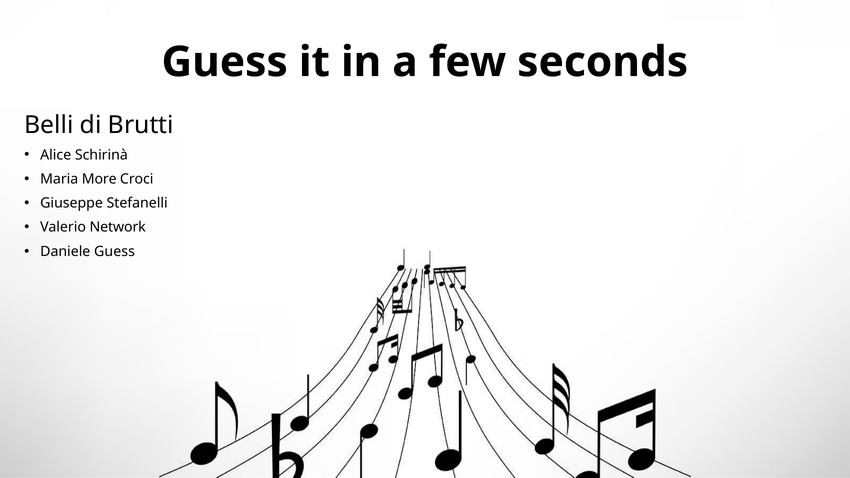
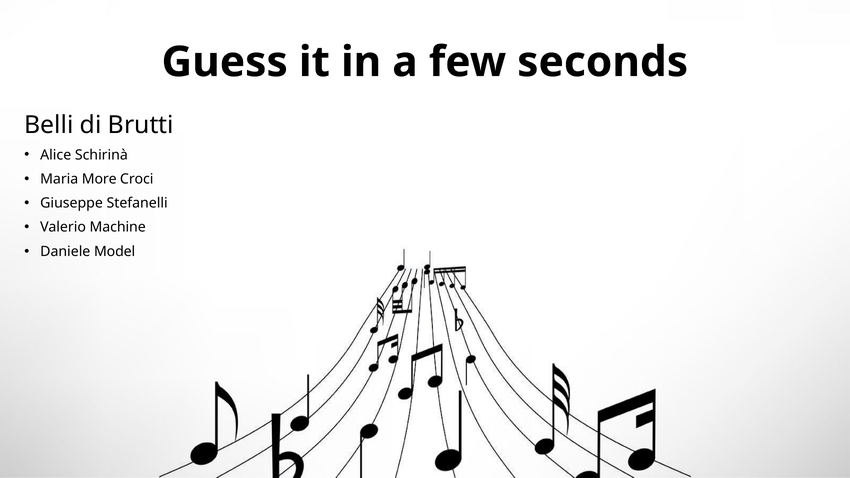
Network: Network -> Machine
Daniele Guess: Guess -> Model
